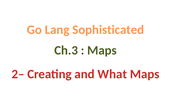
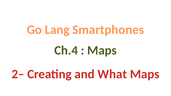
Sophisticated: Sophisticated -> Smartphones
Ch.3: Ch.3 -> Ch.4
